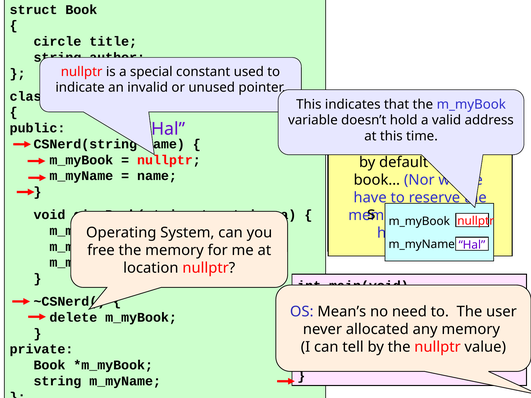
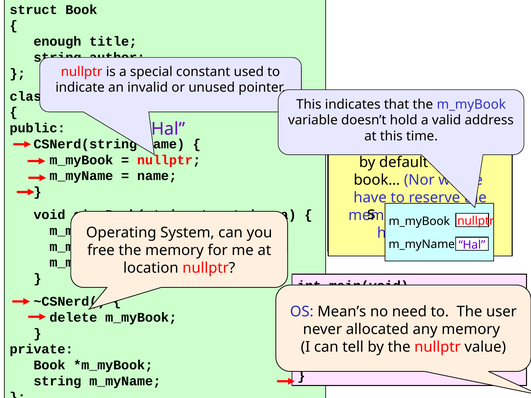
circle: circle -> enough
